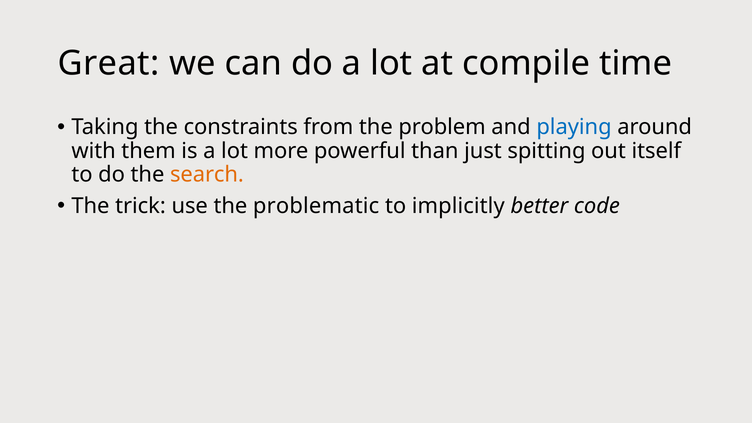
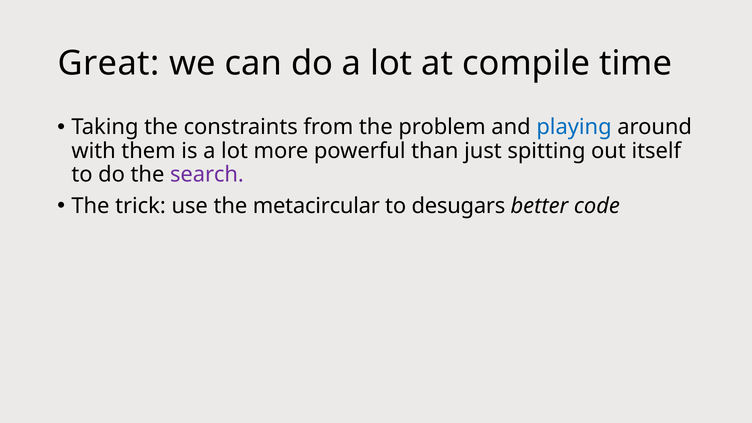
search colour: orange -> purple
problematic: problematic -> metacircular
implicitly: implicitly -> desugars
